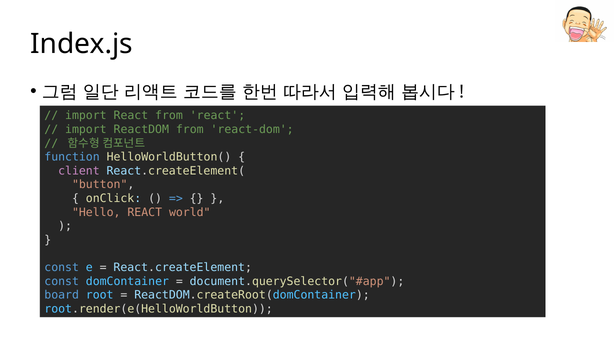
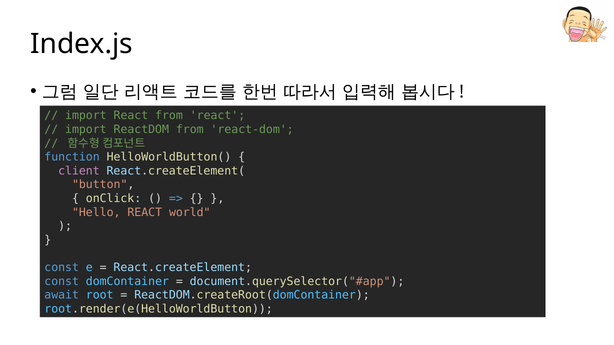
board: board -> await
